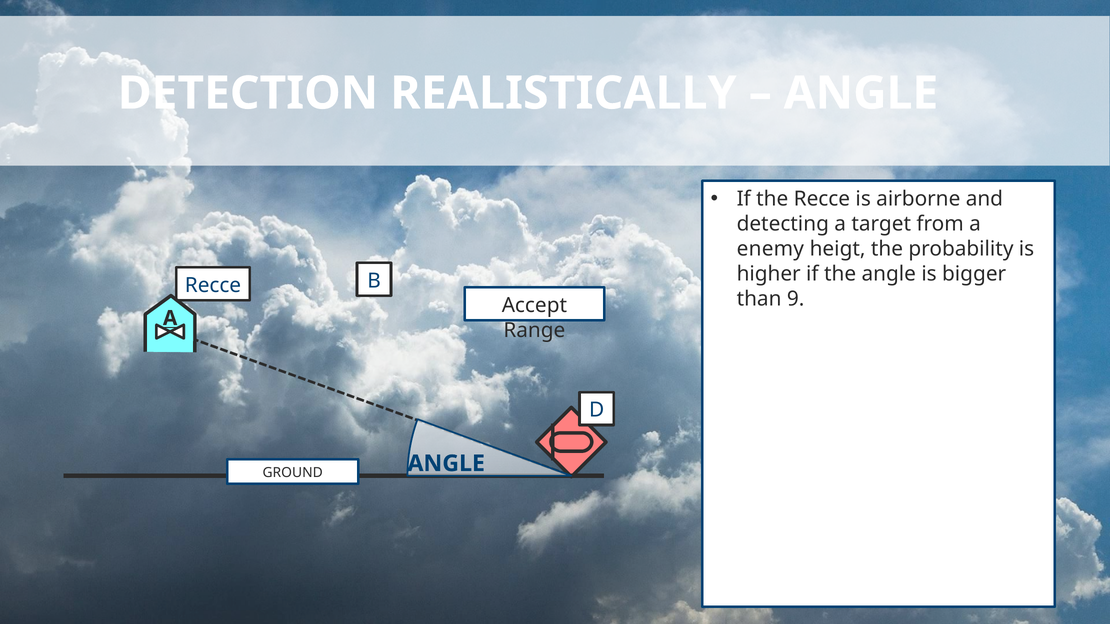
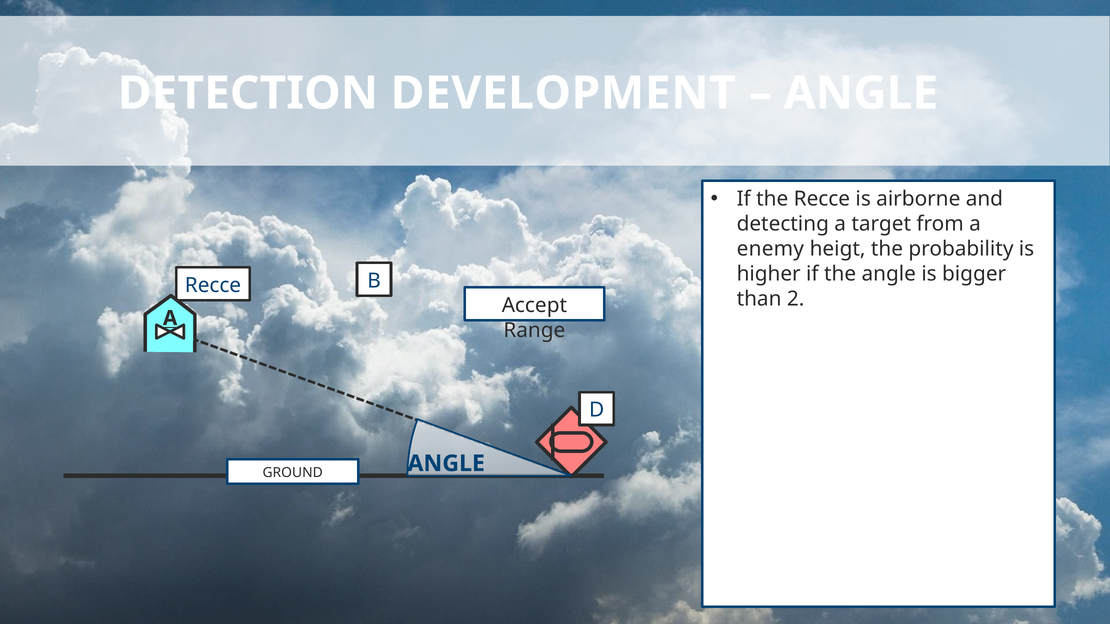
REALISTICALLY: REALISTICALLY -> DEVELOPMENT
9: 9 -> 2
